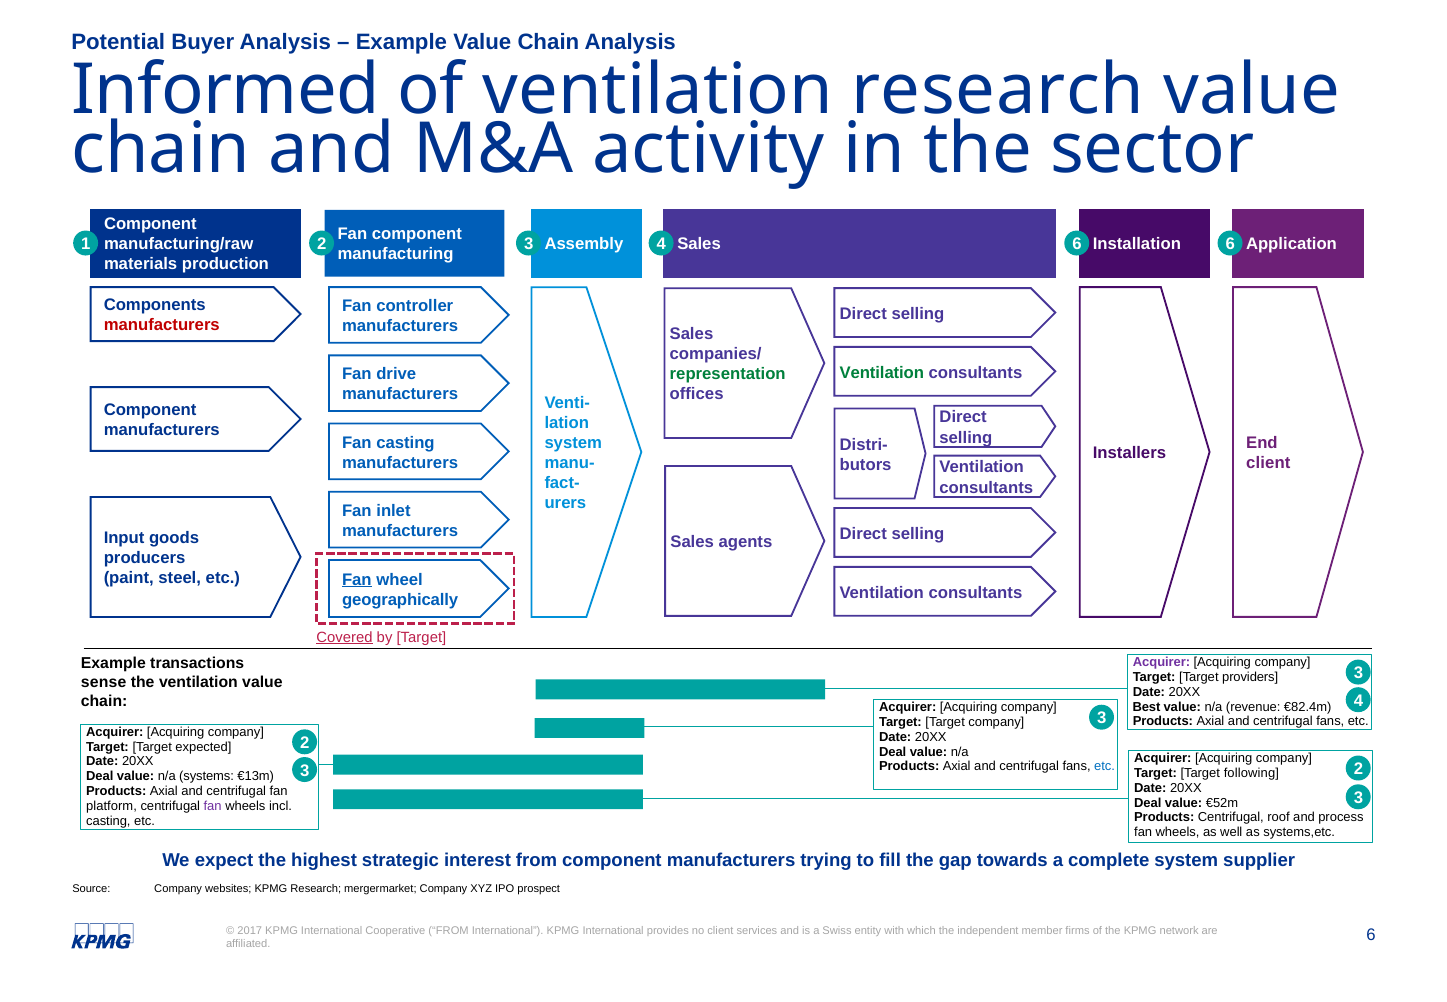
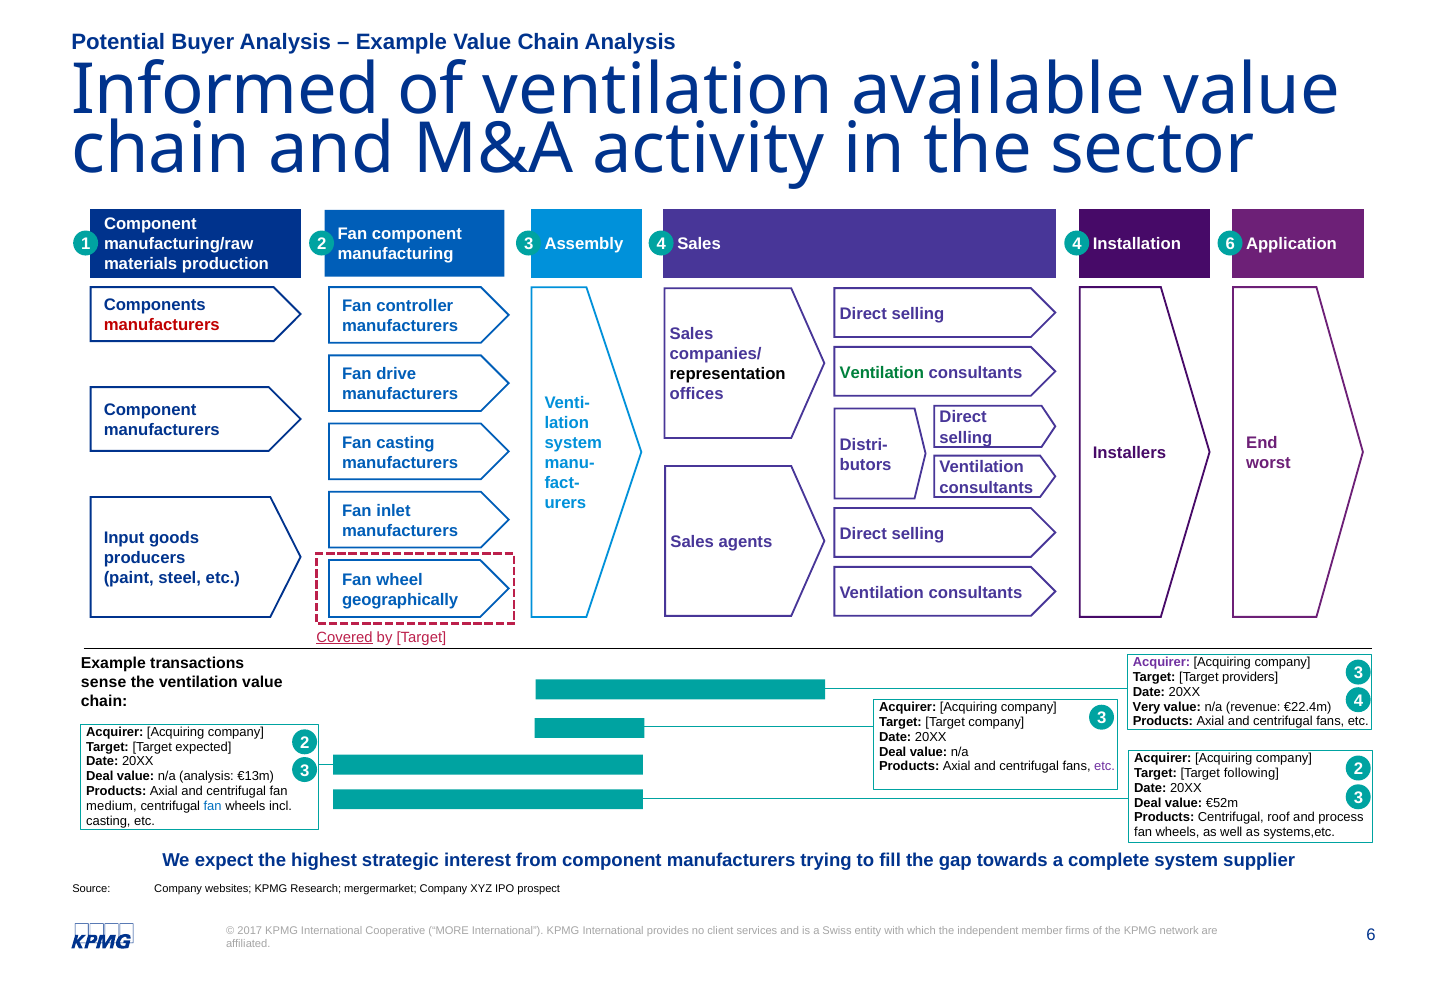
ventilation research: research -> available
4 6: 6 -> 4
representation colour: green -> black
client at (1268, 463): client -> worst
Fan at (357, 579) underline: present -> none
Best: Best -> Very
€82.4m: €82.4m -> €22.4m
etc at (1105, 766) colour: blue -> purple
n/a systems: systems -> analysis
platform: platform -> medium
fan at (213, 806) colour: purple -> blue
FROM at (449, 931): FROM -> MORE
